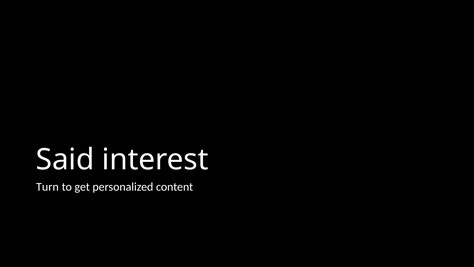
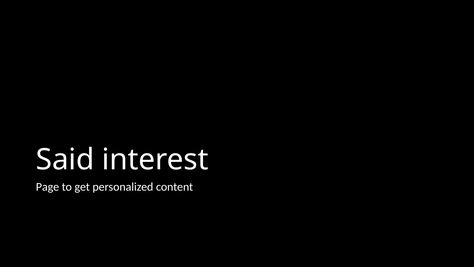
Turn: Turn -> Page
